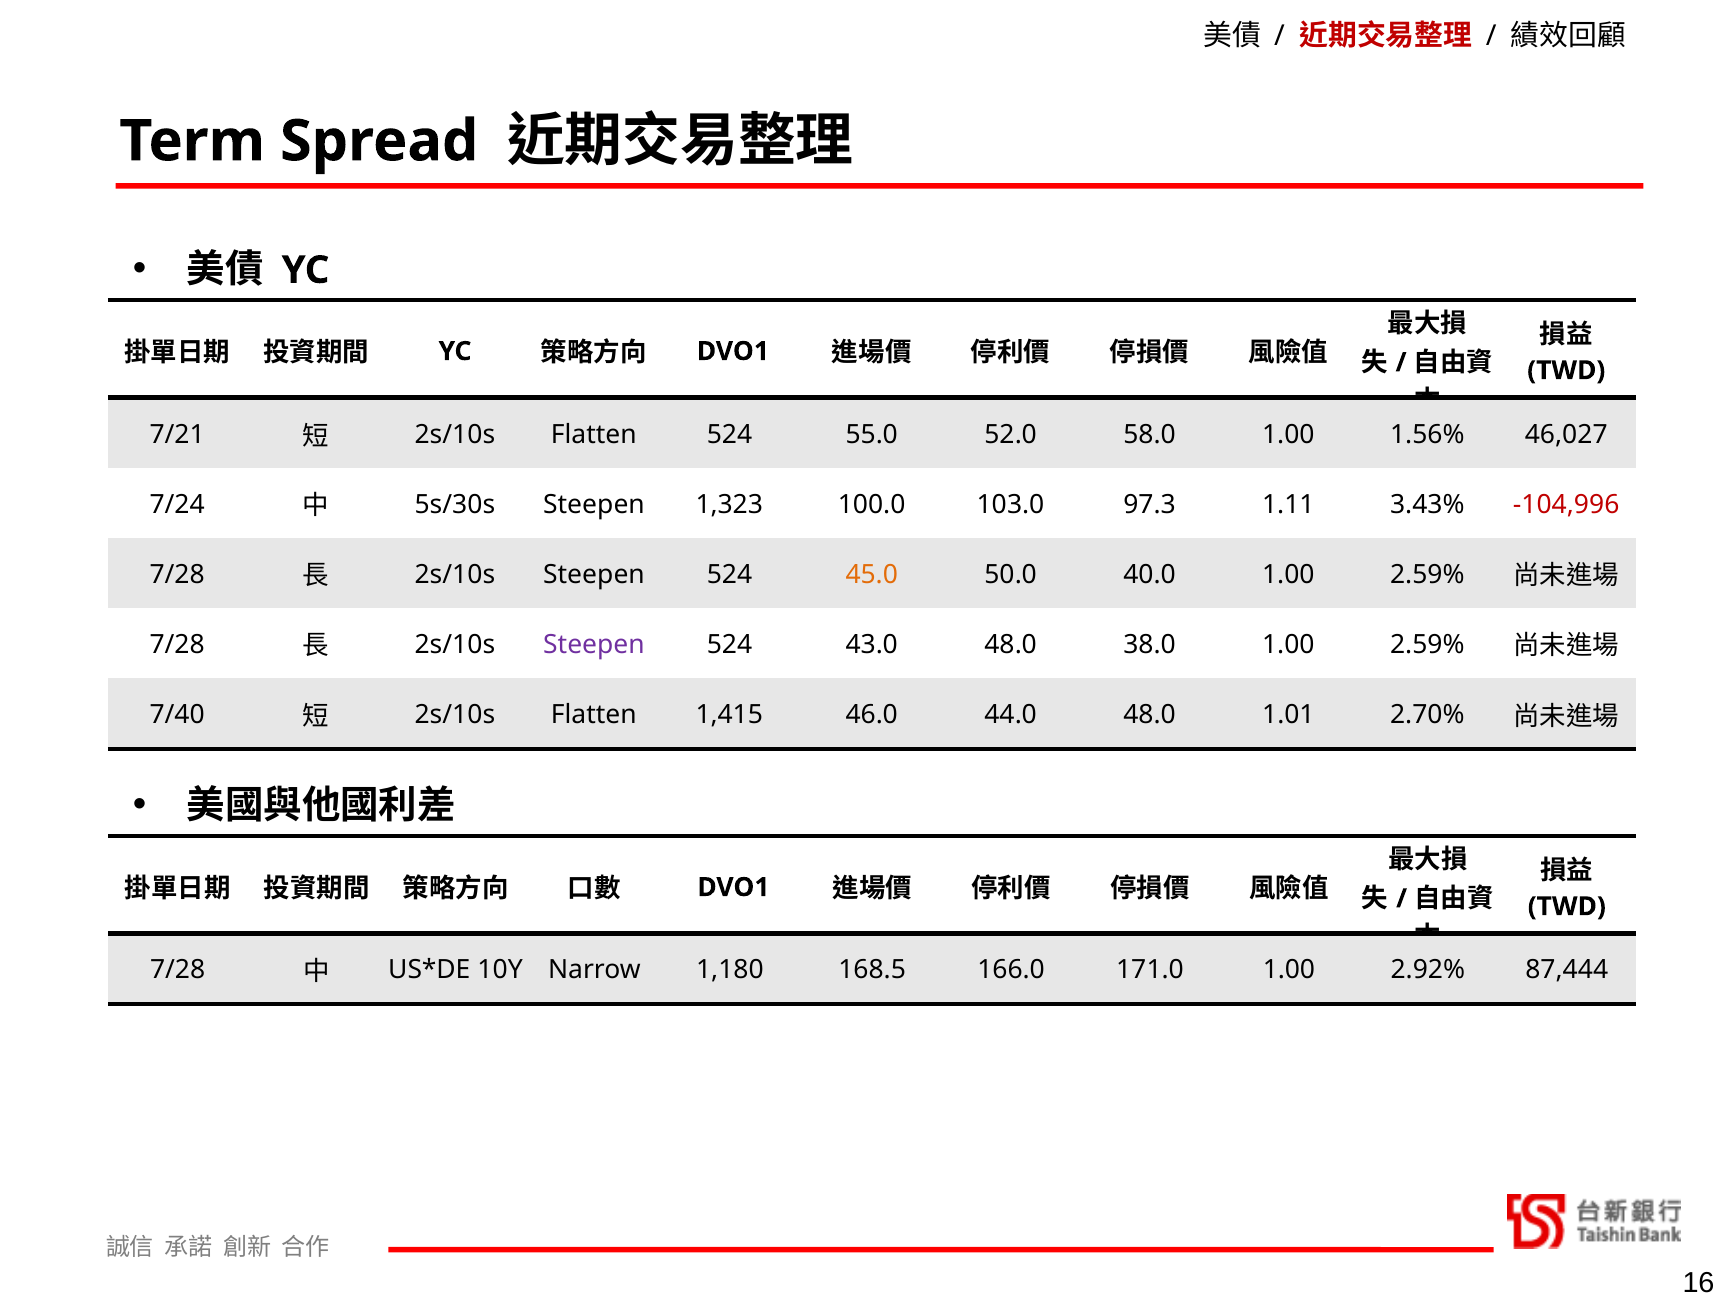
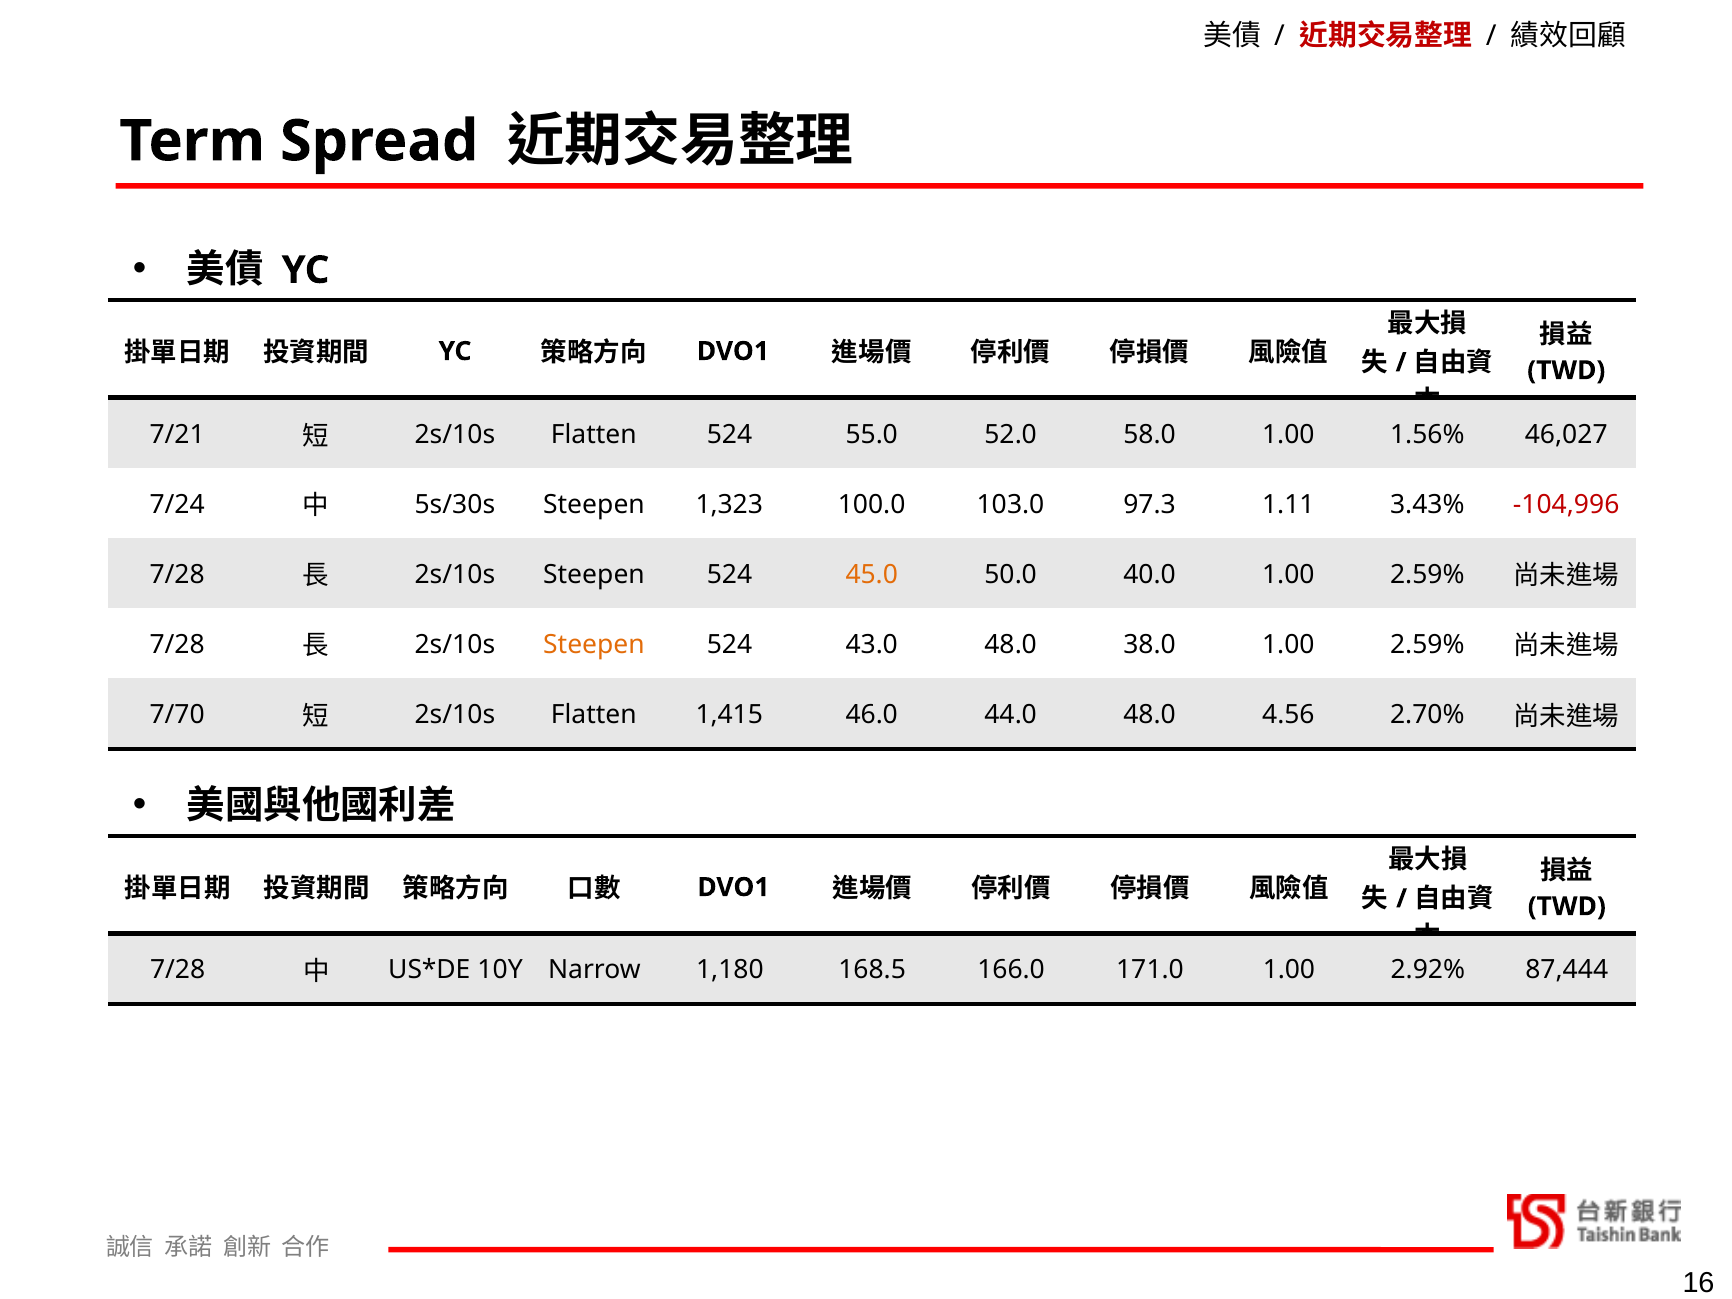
Steepen at (594, 645) colour: purple -> orange
7/40: 7/40 -> 7/70
1.01: 1.01 -> 4.56
